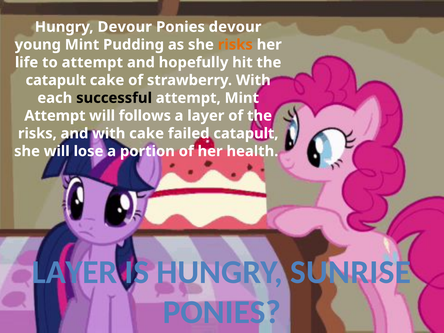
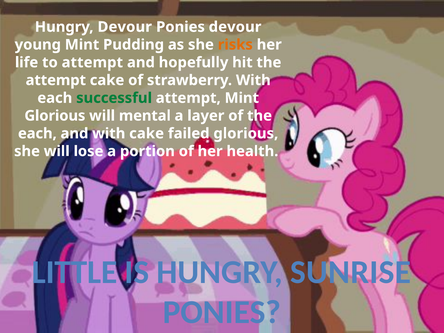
catapult at (56, 80): catapult -> attempt
successful colour: black -> green
Attempt at (55, 116): Attempt -> Glorious
follows: follows -> mental
risks at (37, 133): risks -> each
failed catapult: catapult -> glorious
LAYER at (75, 272): LAYER -> LITTLE
